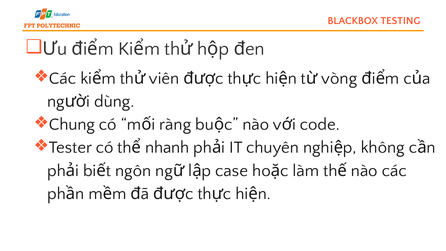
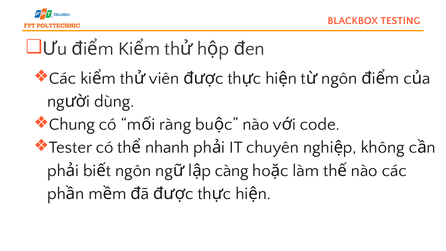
vòng at (339, 78): vòng -> ngôn
case: case -> càng
